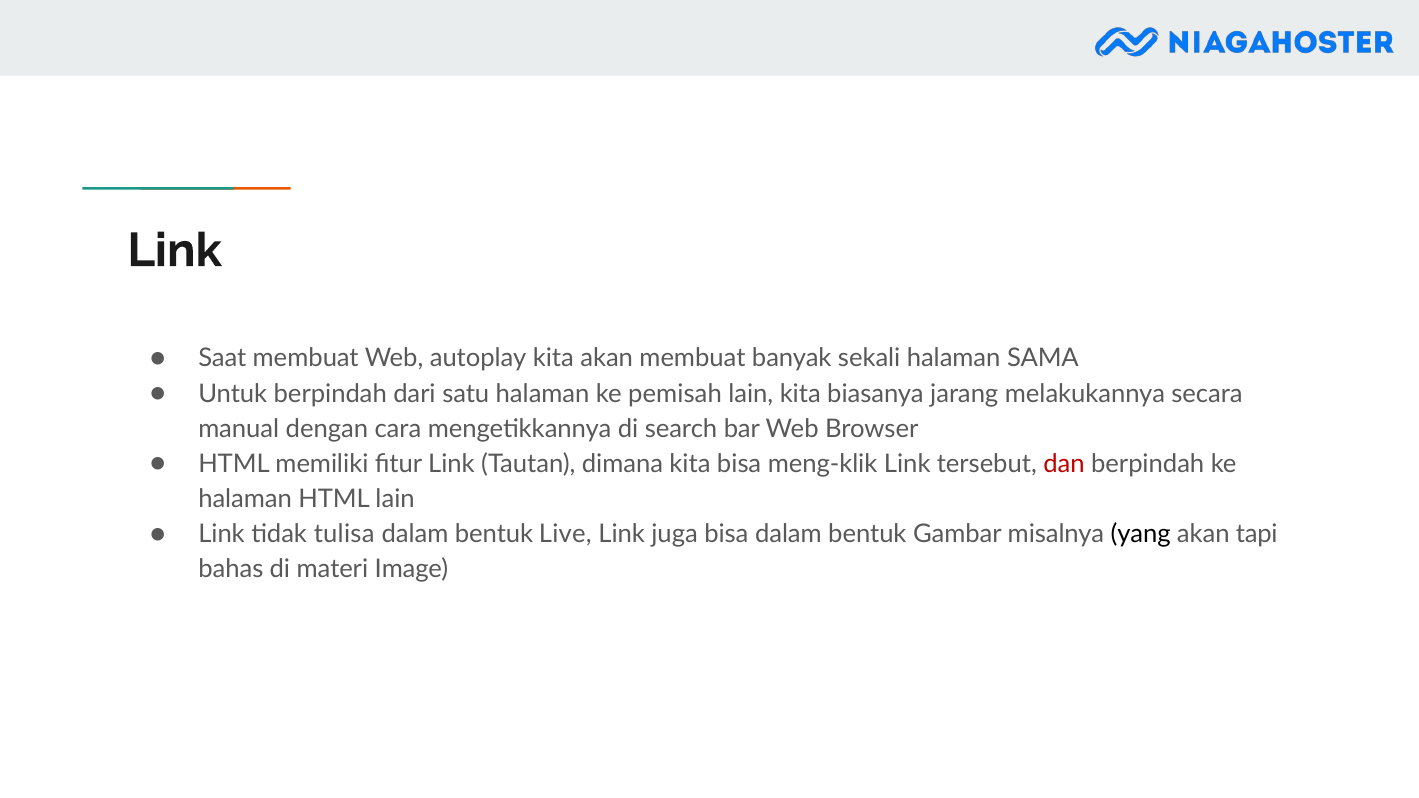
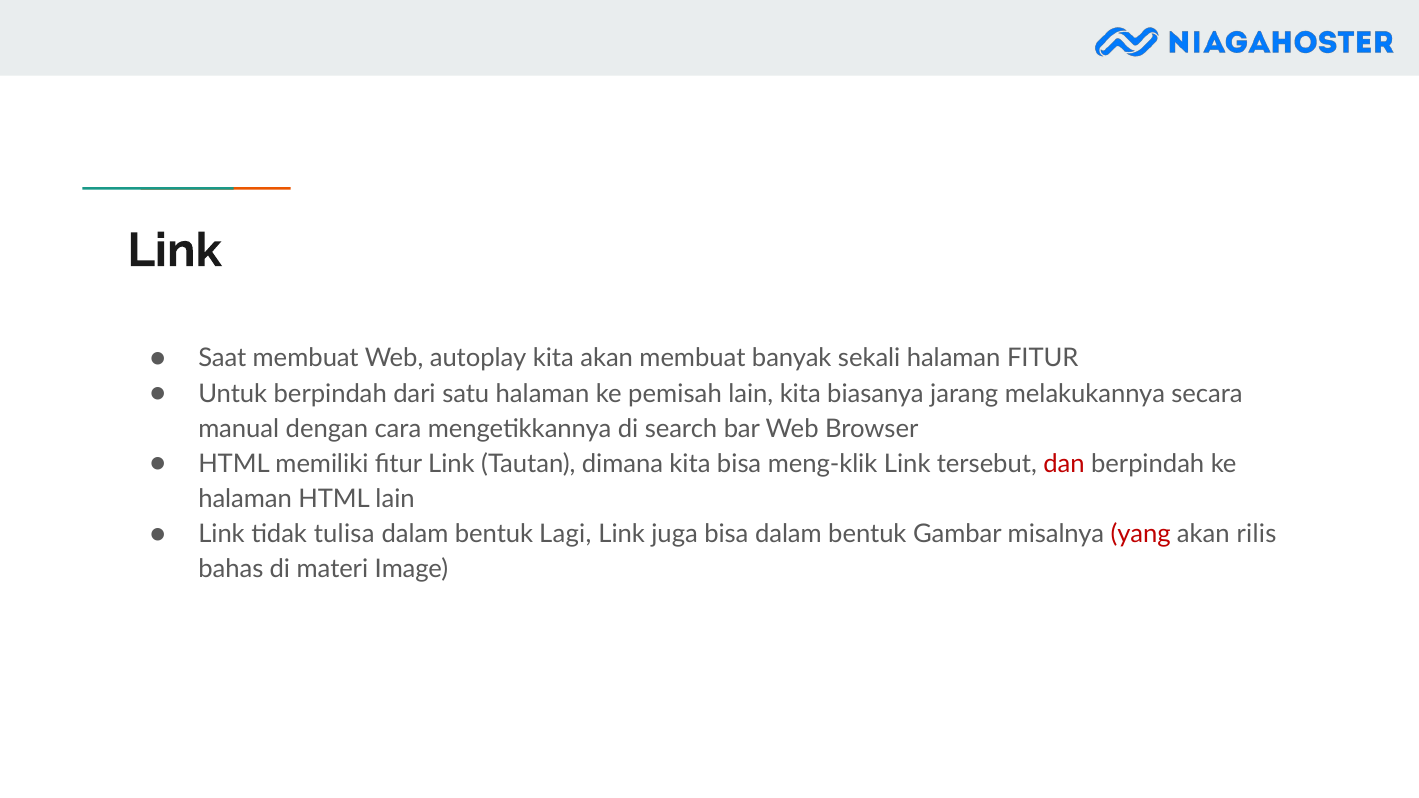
halaman SAMA: SAMA -> FITUR
Live: Live -> Lagi
yang colour: black -> red
tapi: tapi -> rilis
